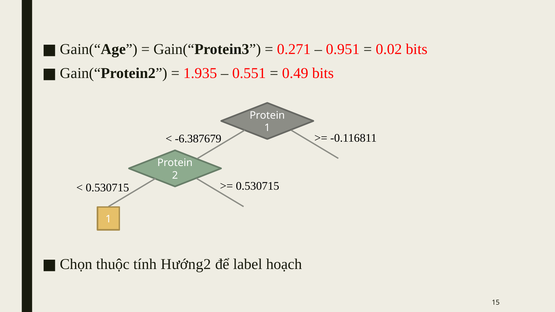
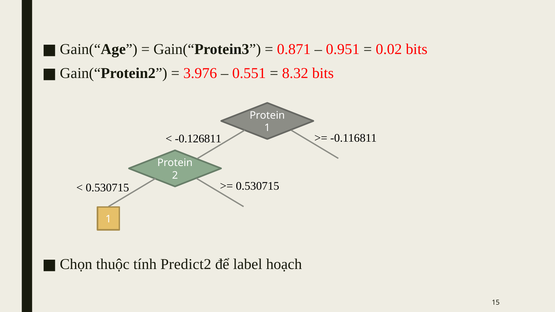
0.271: 0.271 -> 0.871
1.935: 1.935 -> 3.976
0.49: 0.49 -> 8.32
-6.387679: -6.387679 -> -0.126811
Hướng2: Hướng2 -> Predict2
